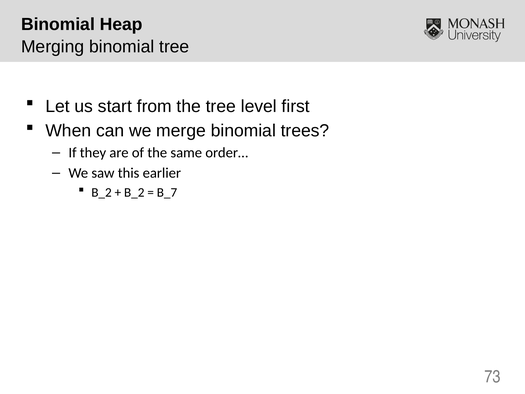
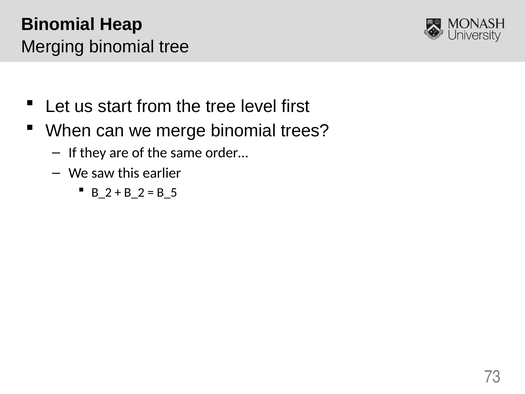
B_7: B_7 -> B_5
